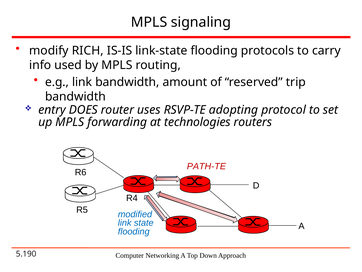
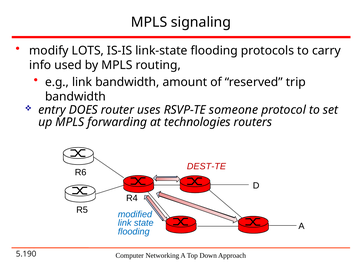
RICH: RICH -> LOTS
adopting: adopting -> someone
PATH-TE: PATH-TE -> DEST-TE
